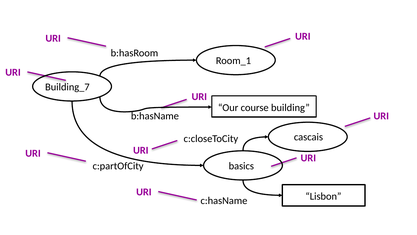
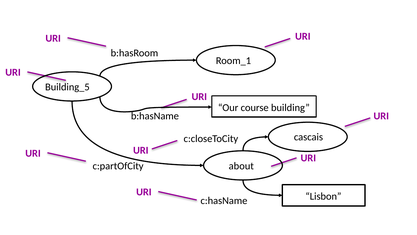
Building_7: Building_7 -> Building_5
basics: basics -> about
